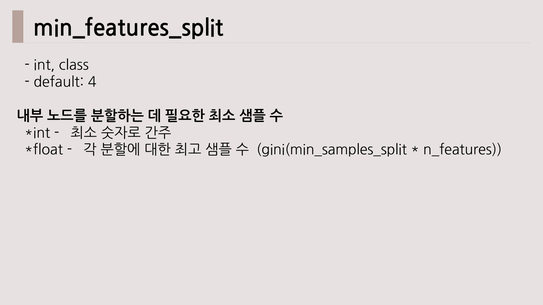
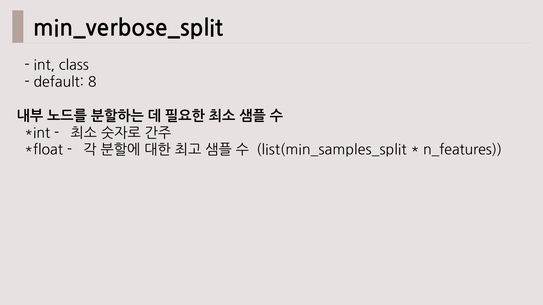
min_features_split: min_features_split -> min_verbose_split
4: 4 -> 8
gini(min_samples_split: gini(min_samples_split -> list(min_samples_split
